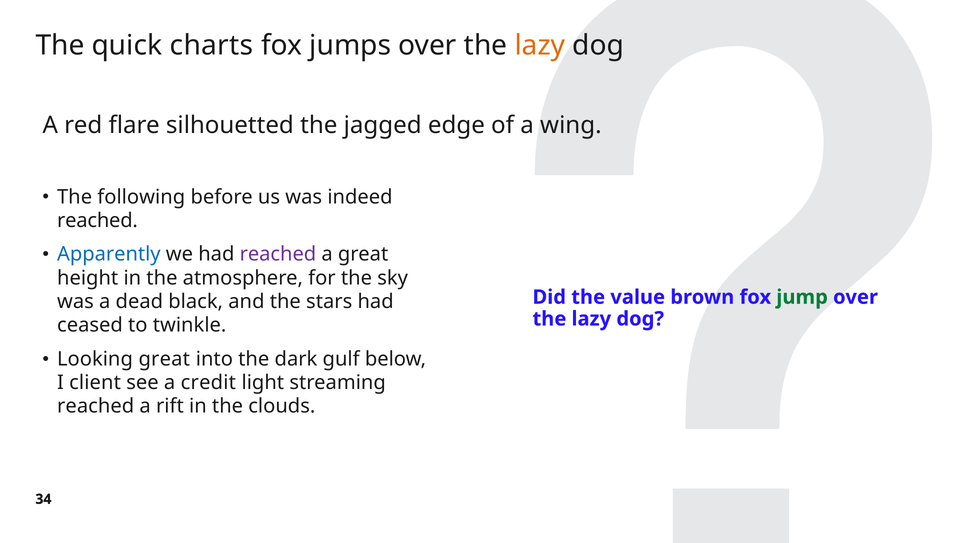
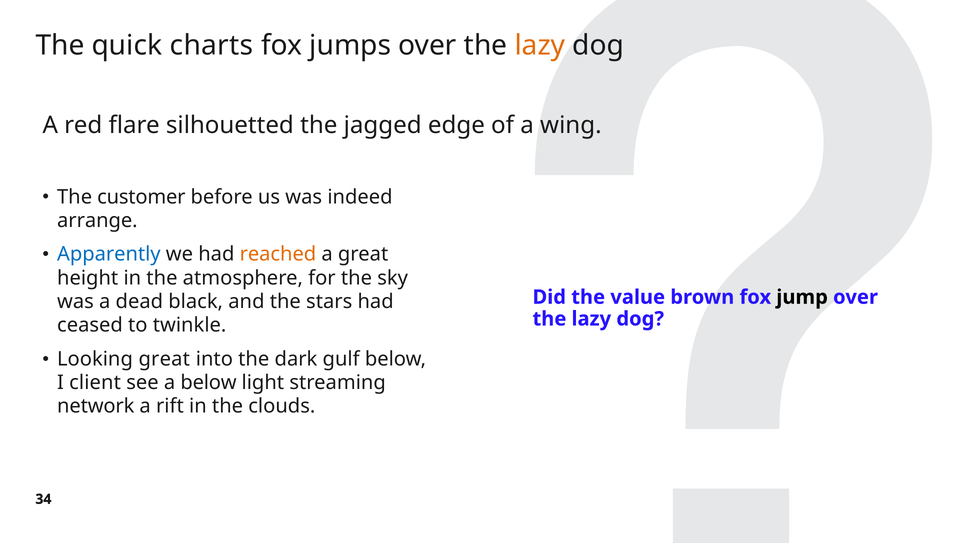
following: following -> customer
reached at (97, 221): reached -> arrange
reached at (278, 254) colour: purple -> orange
jump colour: green -> black
a credit: credit -> below
reached at (96, 407): reached -> network
